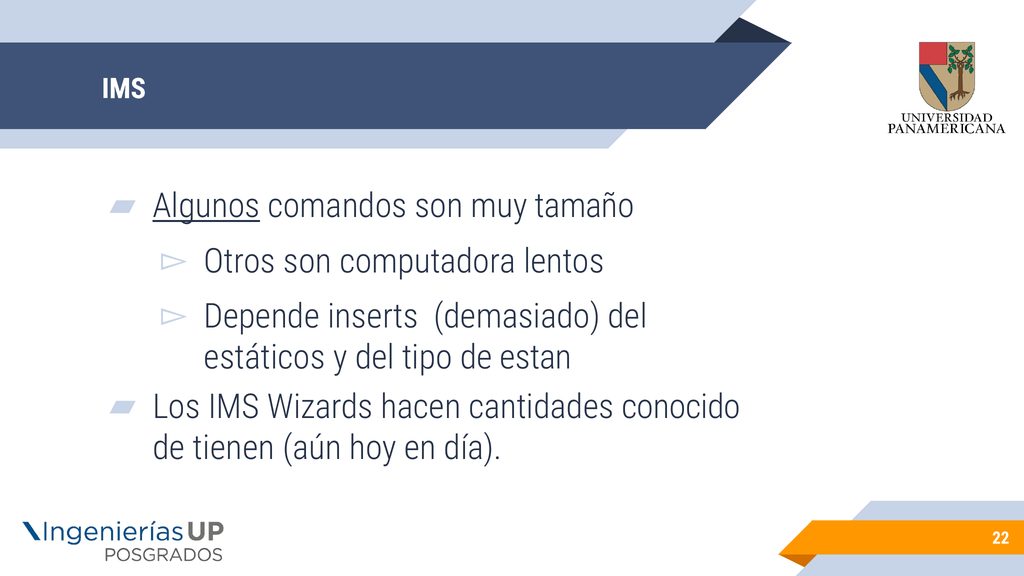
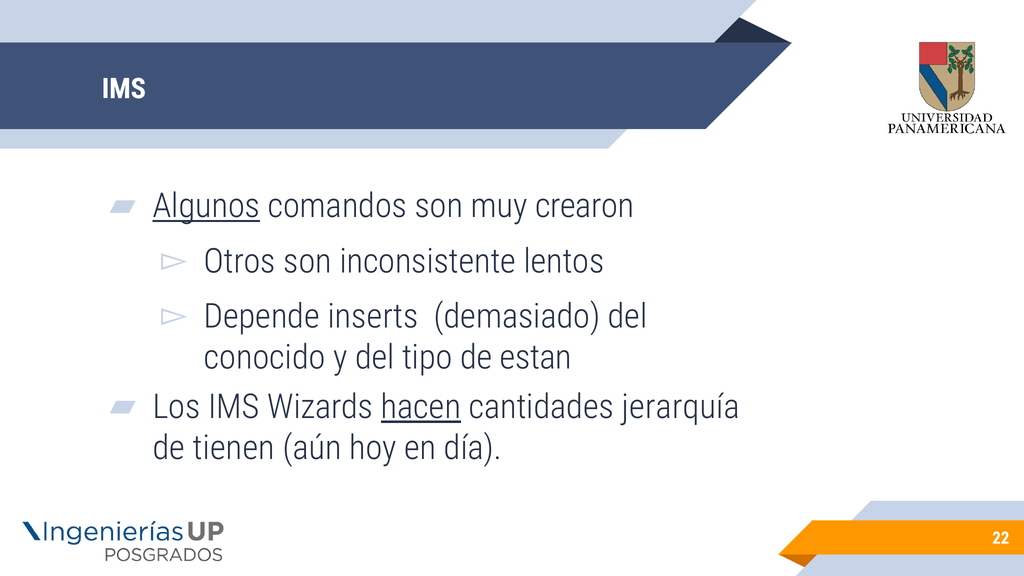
tamaño: tamaño -> crearon
computadora: computadora -> inconsistente
estáticos: estáticos -> conocido
hacen underline: none -> present
conocido: conocido -> jerarquía
